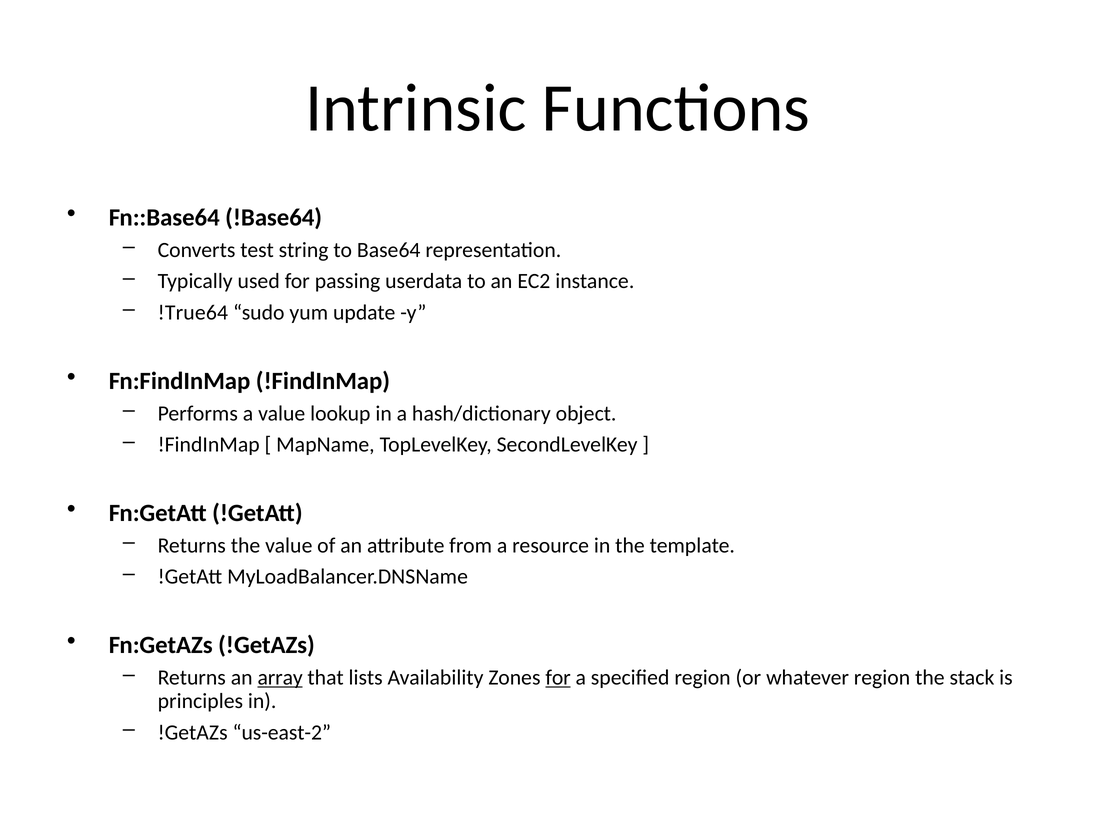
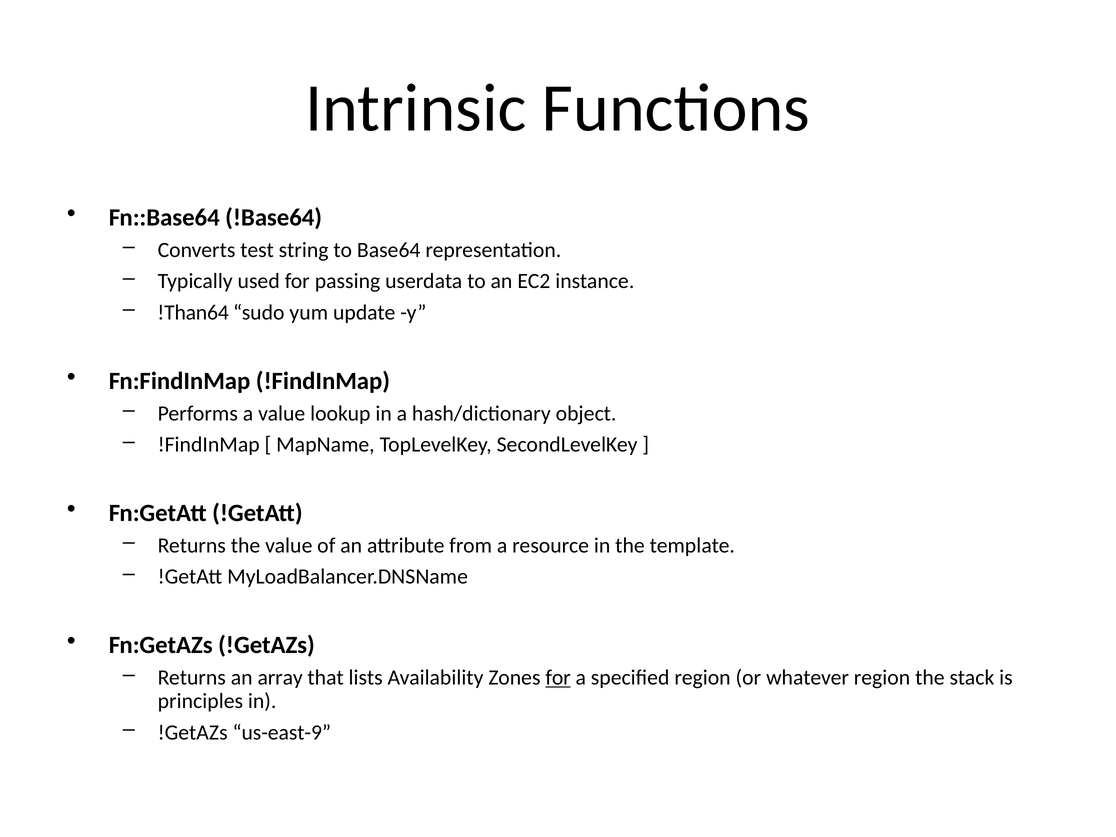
!True64: !True64 -> !Than64
array underline: present -> none
us-east-2: us-east-2 -> us-east-9
